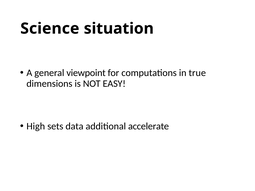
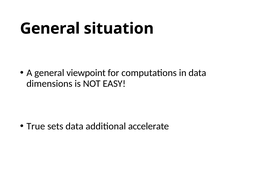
Science at (50, 29): Science -> General
in true: true -> data
High: High -> True
